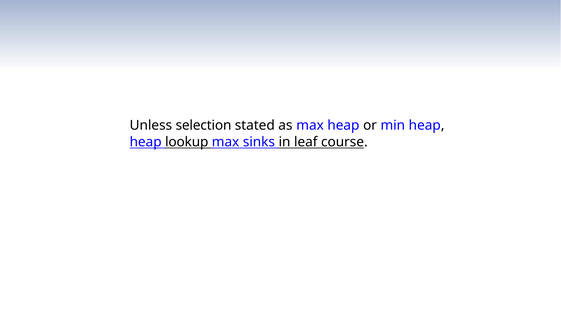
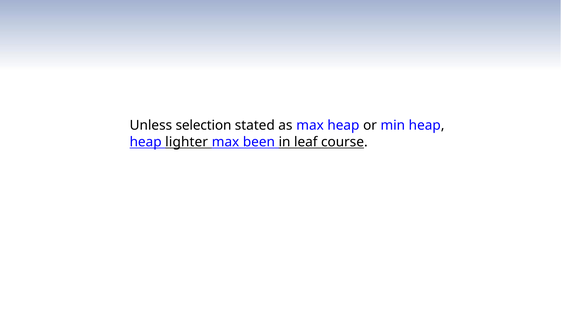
lookup: lookup -> lighter
sinks: sinks -> been
